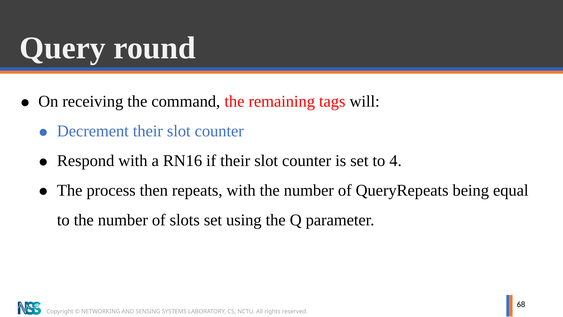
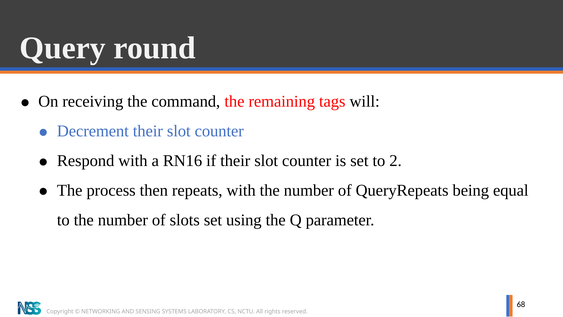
4: 4 -> 2
